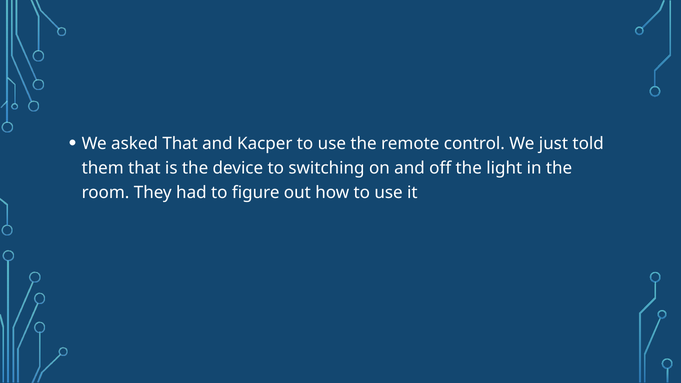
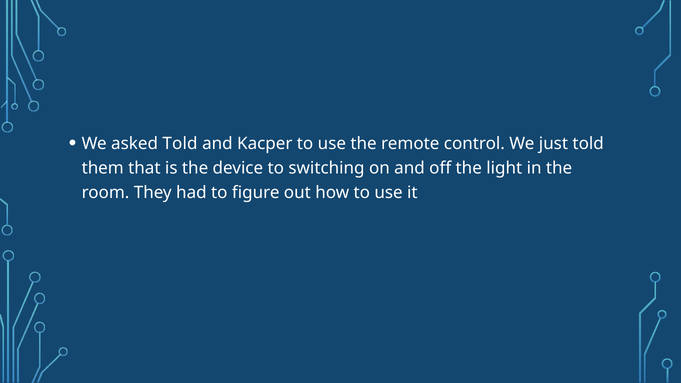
asked That: That -> Told
